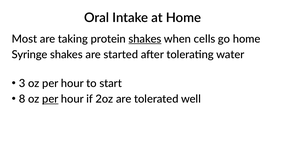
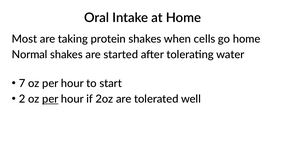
shakes at (145, 39) underline: present -> none
Syringe: Syringe -> Normal
3: 3 -> 7
8: 8 -> 2
